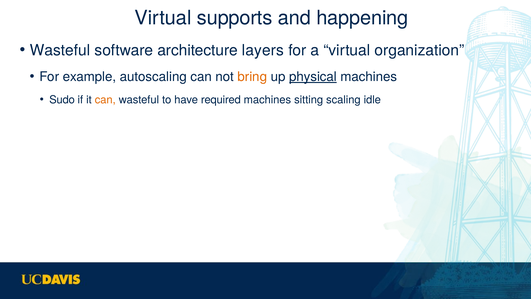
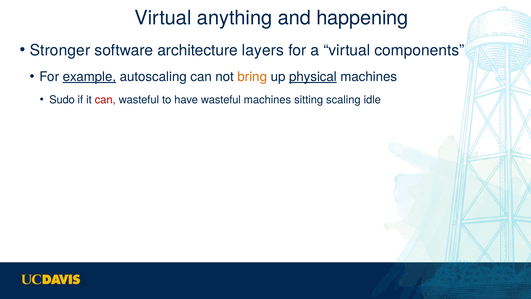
supports: supports -> anything
Wasteful at (60, 50): Wasteful -> Stronger
organization: organization -> components
example underline: none -> present
can at (105, 100) colour: orange -> red
have required: required -> wasteful
